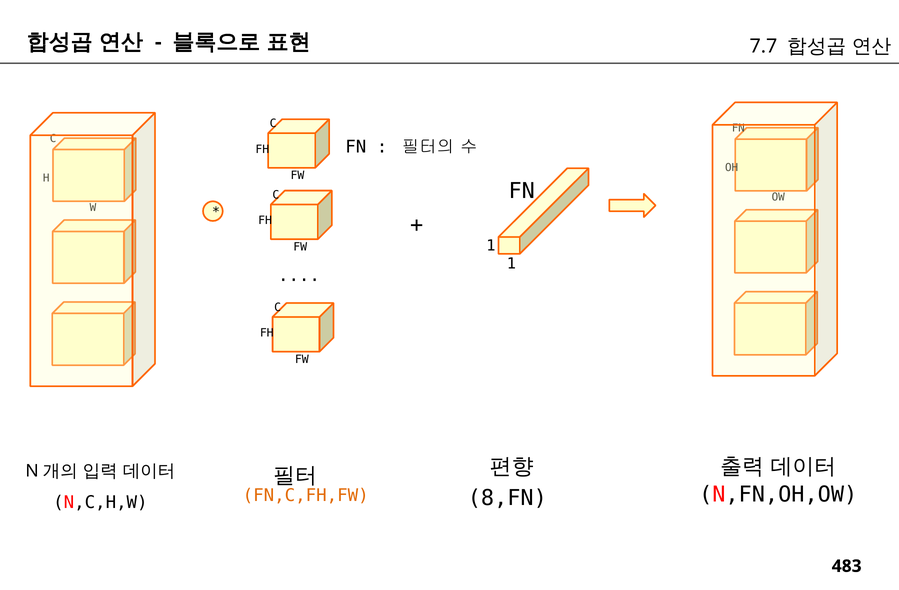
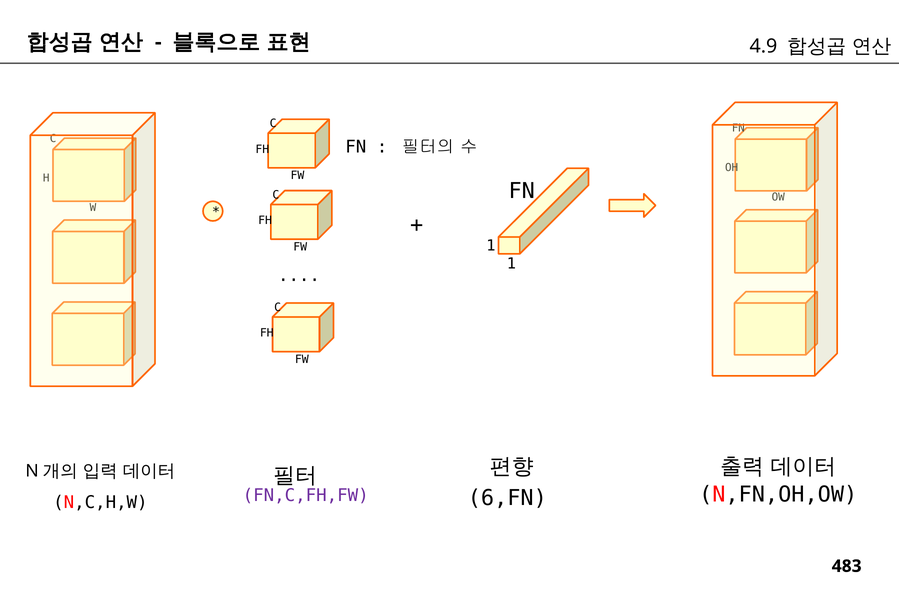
7.7: 7.7 -> 4.9
8,FN: 8,FN -> 6,FN
FN,C,FH,FW colour: orange -> purple
